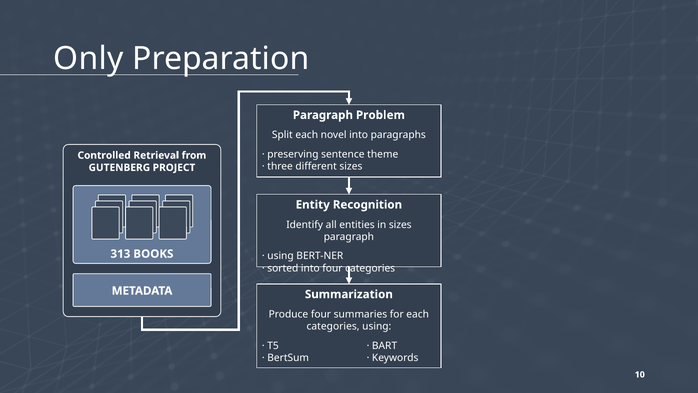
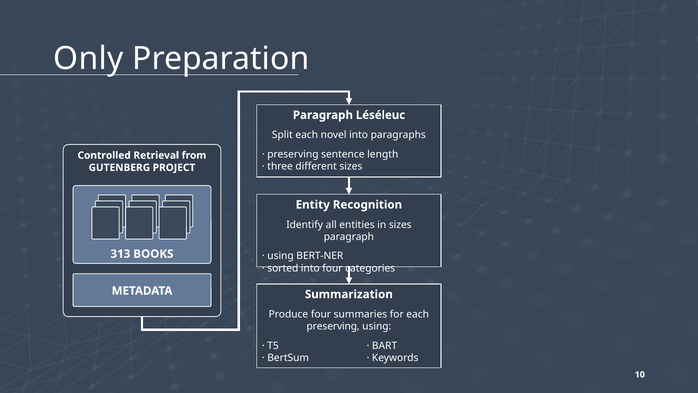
Problem: Problem -> Léséleuc
theme: theme -> length
categories at (333, 326): categories -> preserving
